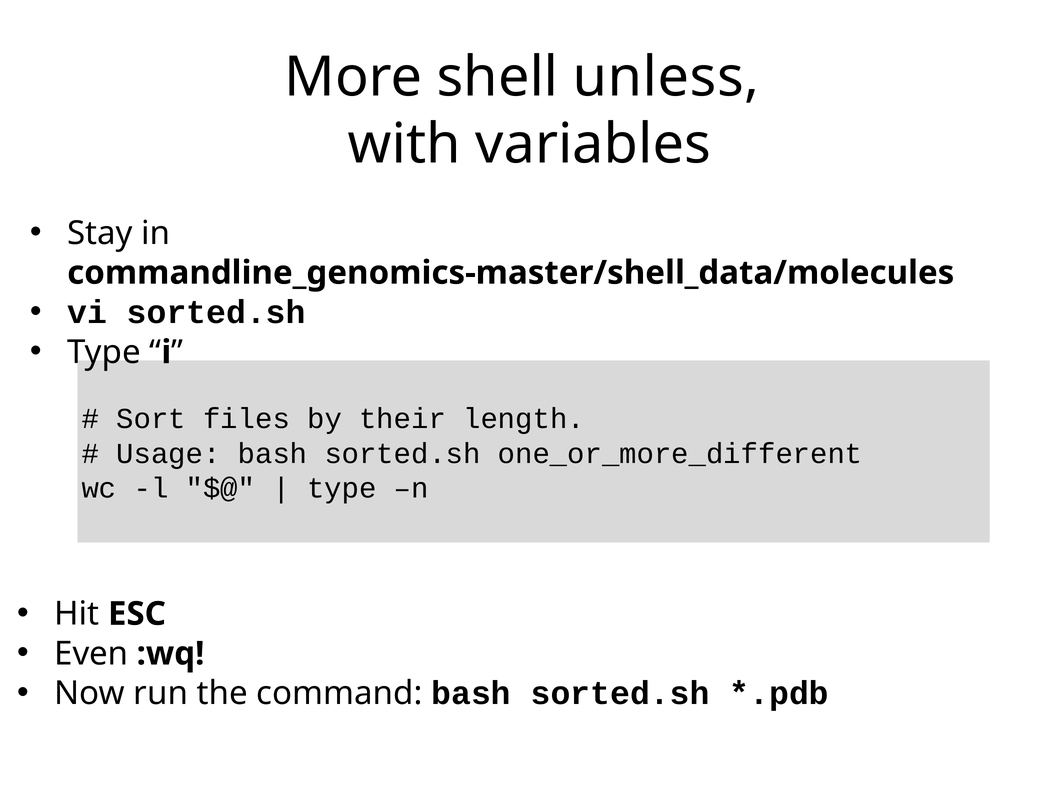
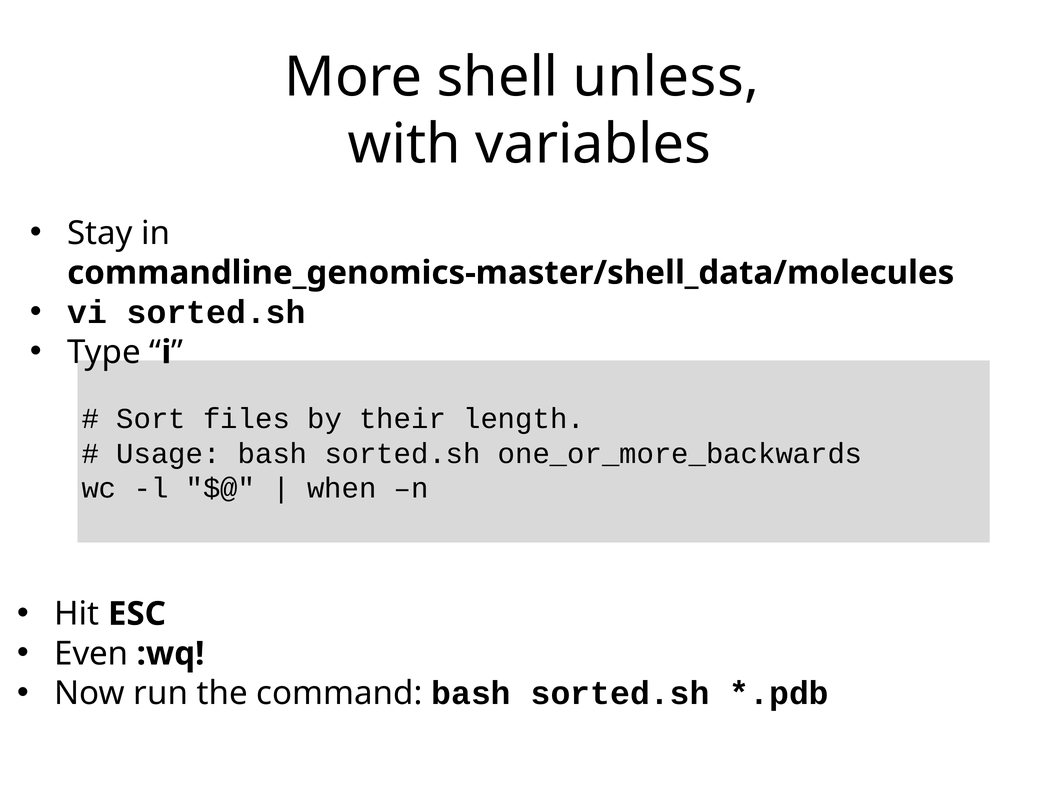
one_or_more_different: one_or_more_different -> one_or_more_backwards
type at (342, 488): type -> when
